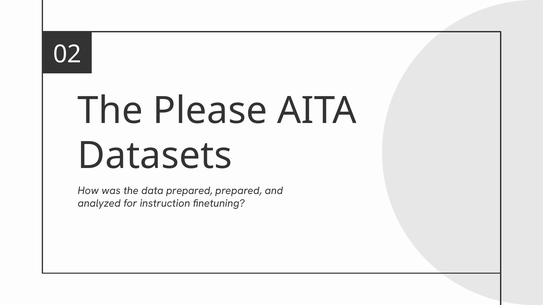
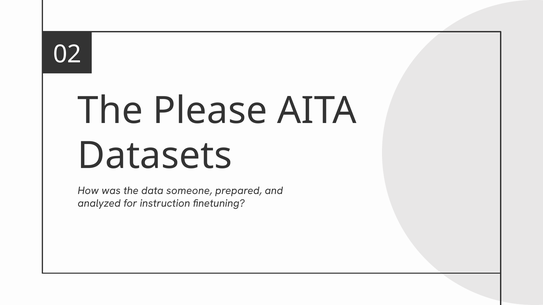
data prepared: prepared -> someone
